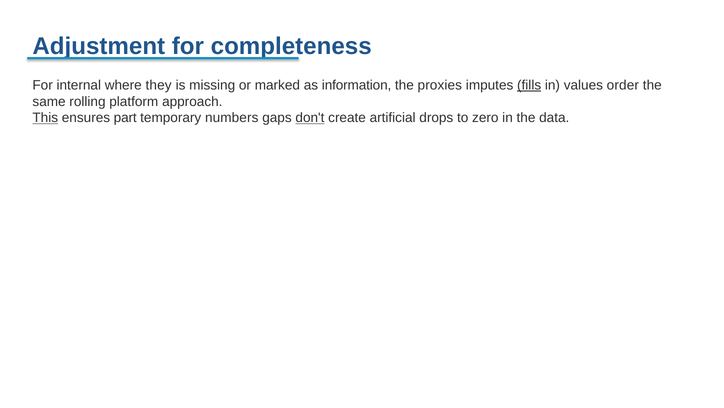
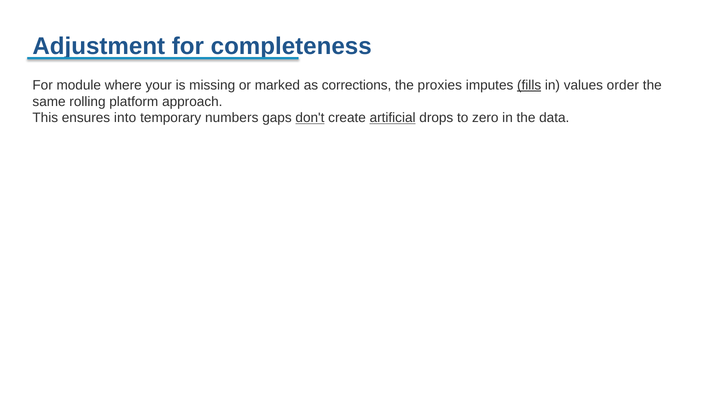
internal: internal -> module
they: they -> your
information: information -> corrections
This underline: present -> none
part: part -> into
artificial underline: none -> present
